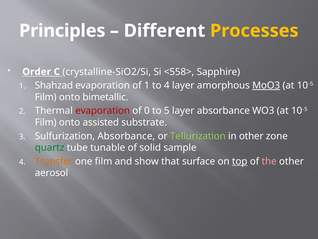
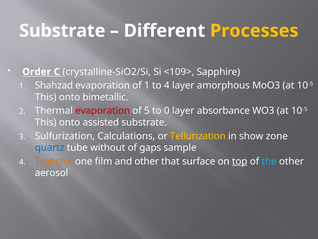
Principles at (62, 31): Principles -> Substrate
<558>: <558> -> <109>
MoO3 underline: present -> none
Film at (46, 97): Film -> This
0: 0 -> 5
5: 5 -> 0
Film at (46, 122): Film -> This
Sulfurization Absorbance: Absorbance -> Calculations
Tellurization colour: light green -> yellow
in other: other -> show
quartz colour: green -> blue
tunable: tunable -> without
solid: solid -> gaps
and show: show -> other
the colour: pink -> light blue
